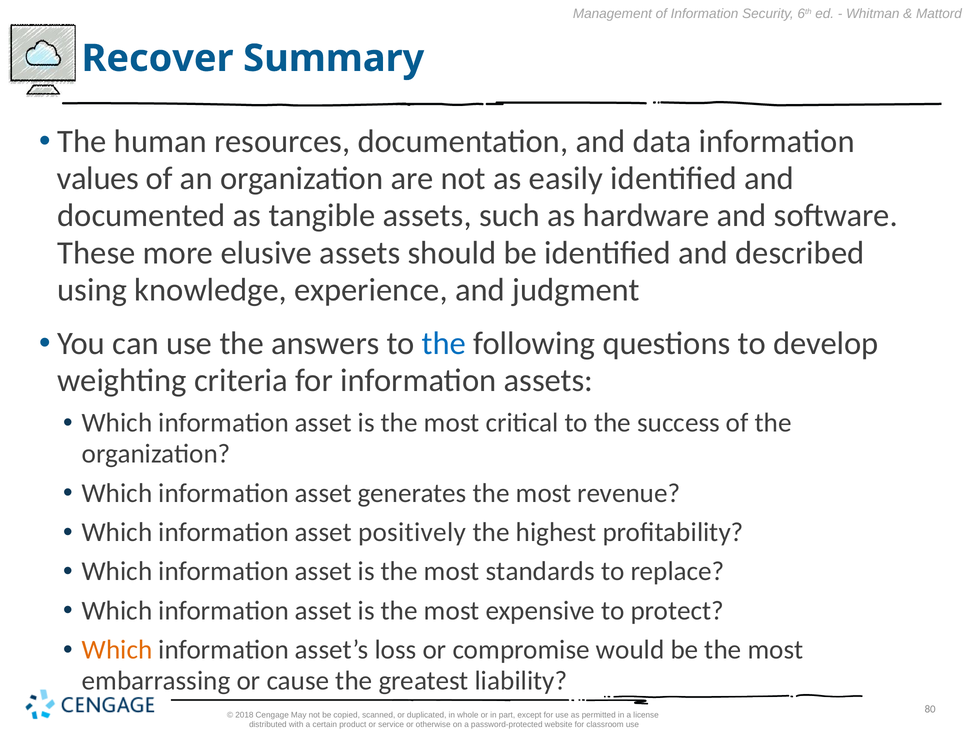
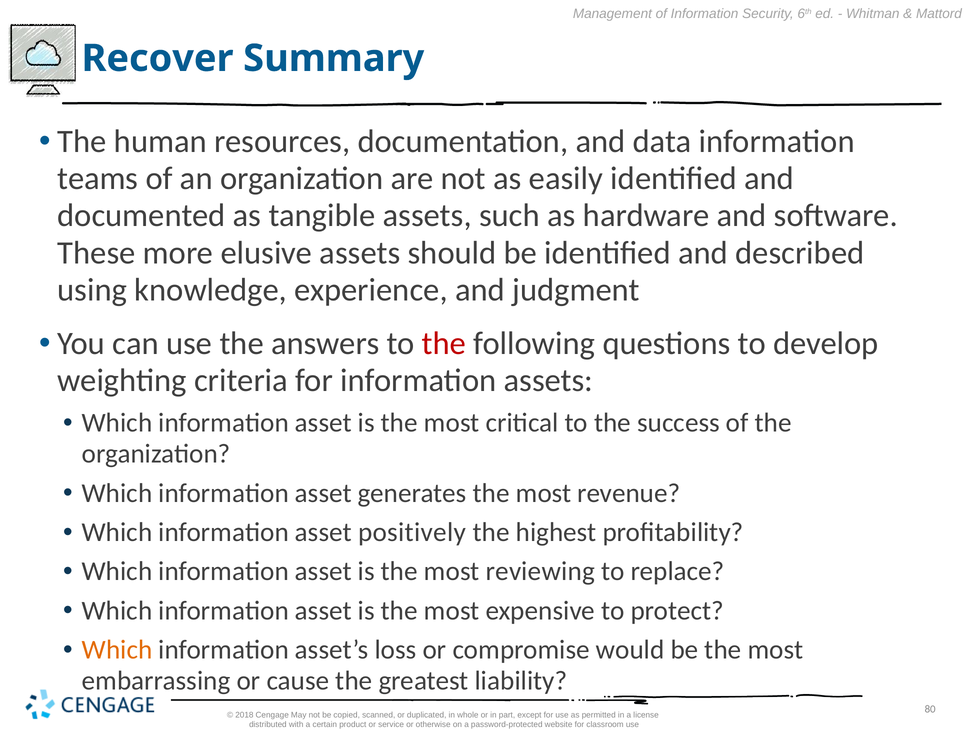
values: values -> teams
the at (444, 343) colour: blue -> red
standards: standards -> reviewing
